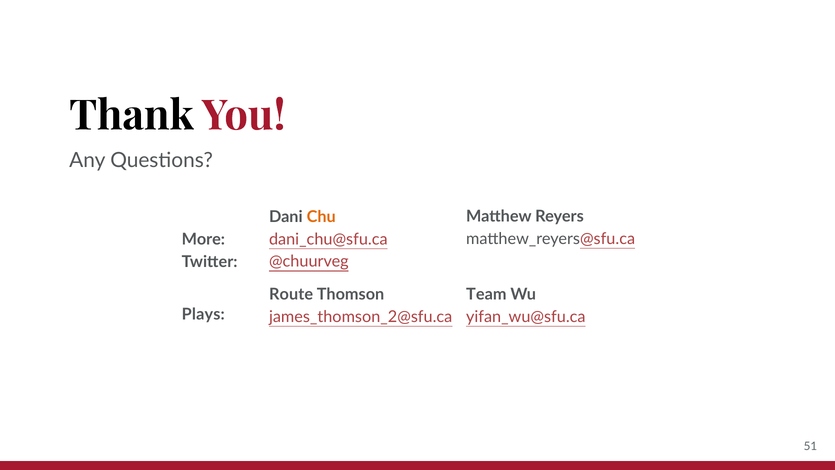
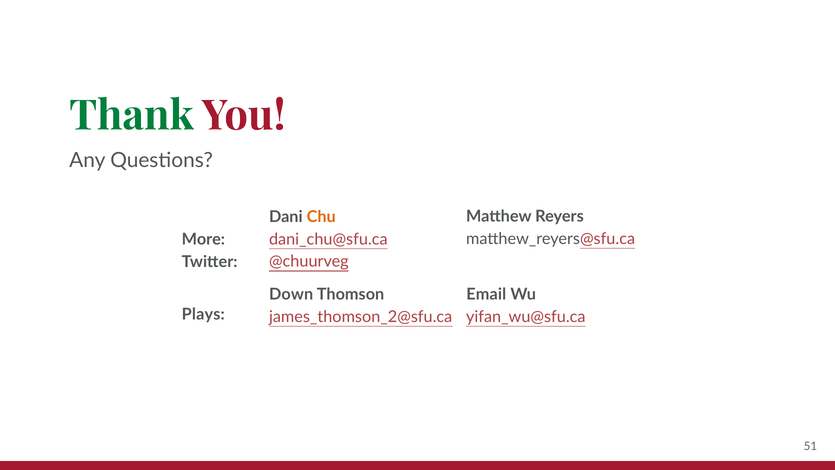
Thank colour: black -> green
Route: Route -> Down
Team: Team -> Email
